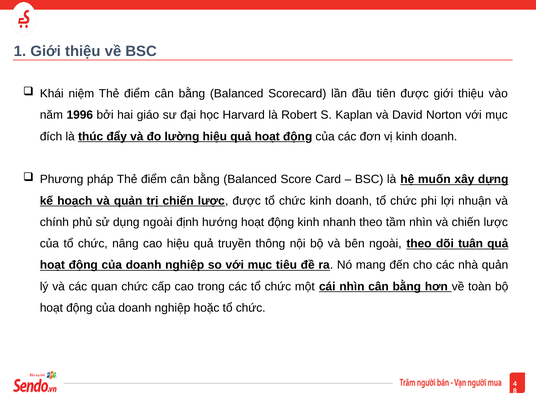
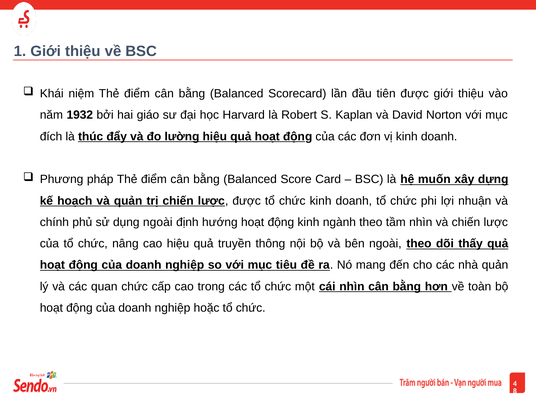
1996: 1996 -> 1932
nhanh: nhanh -> ngành
tuân: tuân -> thấy
